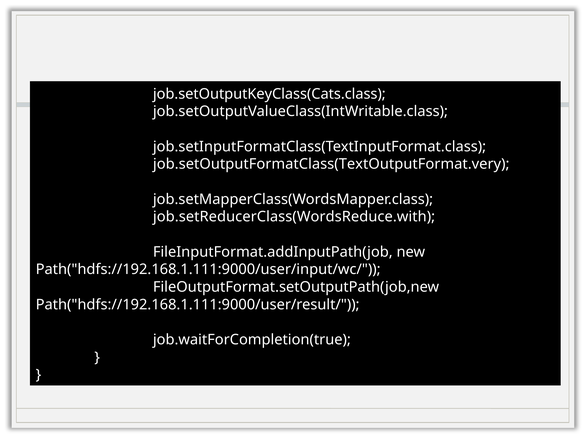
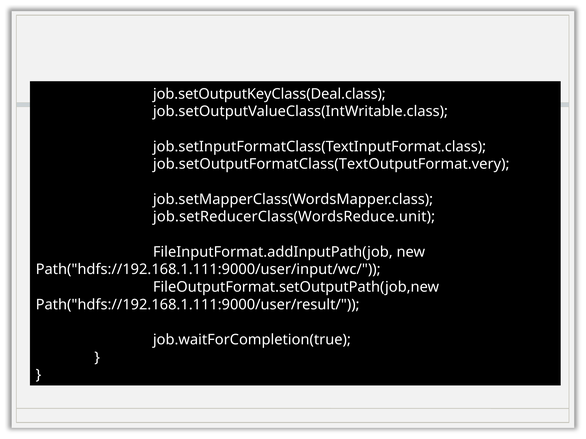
job.setOutputKeyClass(Cats.class: job.setOutputKeyClass(Cats.class -> job.setOutputKeyClass(Deal.class
job.setReducerClass(WordsReduce.with: job.setReducerClass(WordsReduce.with -> job.setReducerClass(WordsReduce.unit
